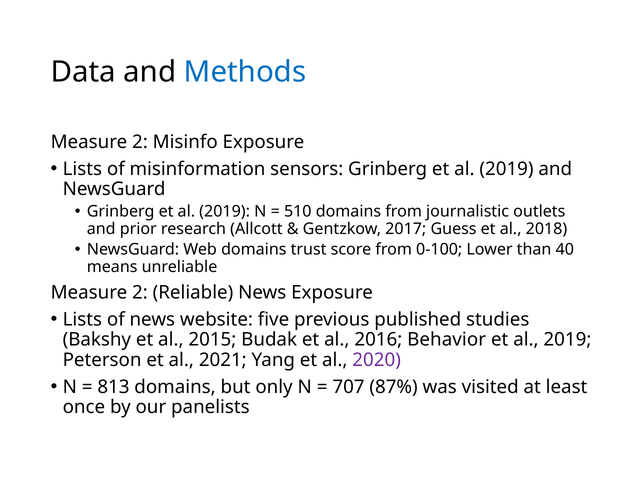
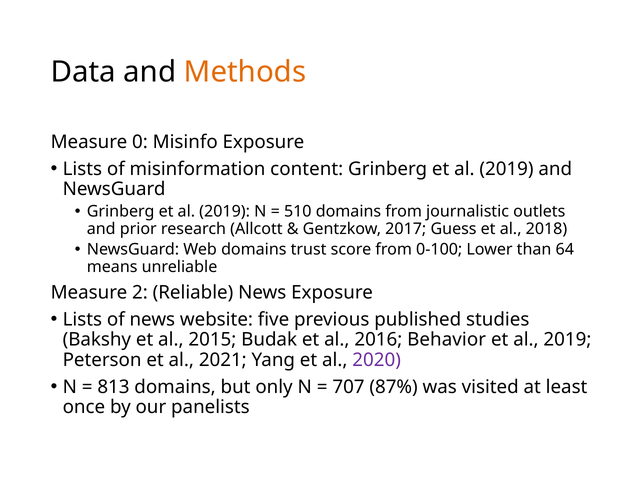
Methods colour: blue -> orange
2 at (140, 142): 2 -> 0
sensors: sensors -> content
40: 40 -> 64
